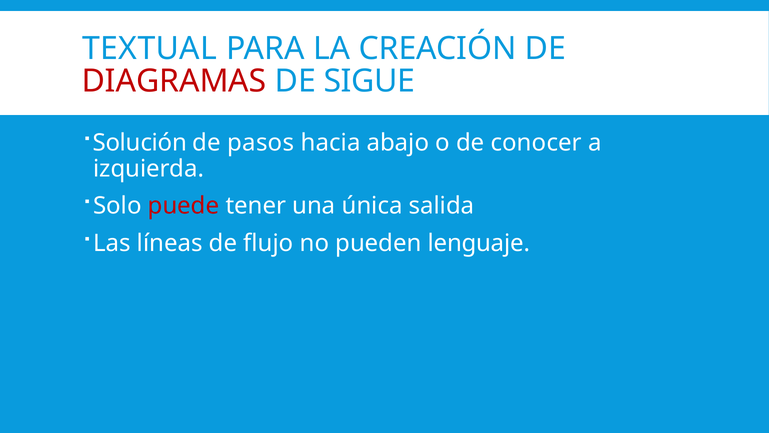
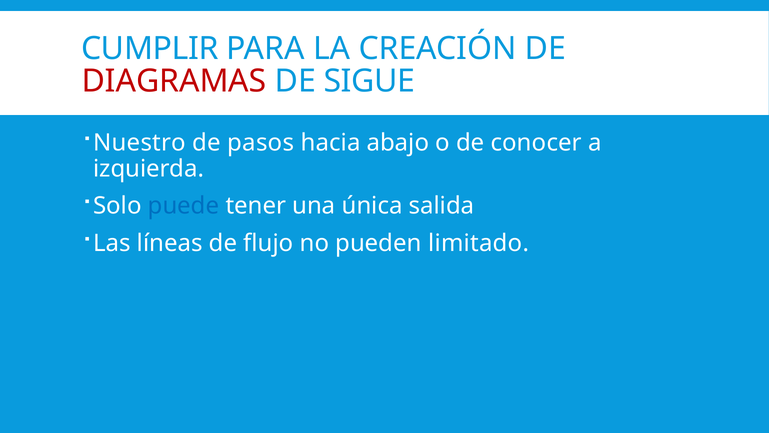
TEXTUAL: TEXTUAL -> CUMPLIR
Solución: Solución -> Nuestro
puede colour: red -> blue
lenguaje: lenguaje -> limitado
